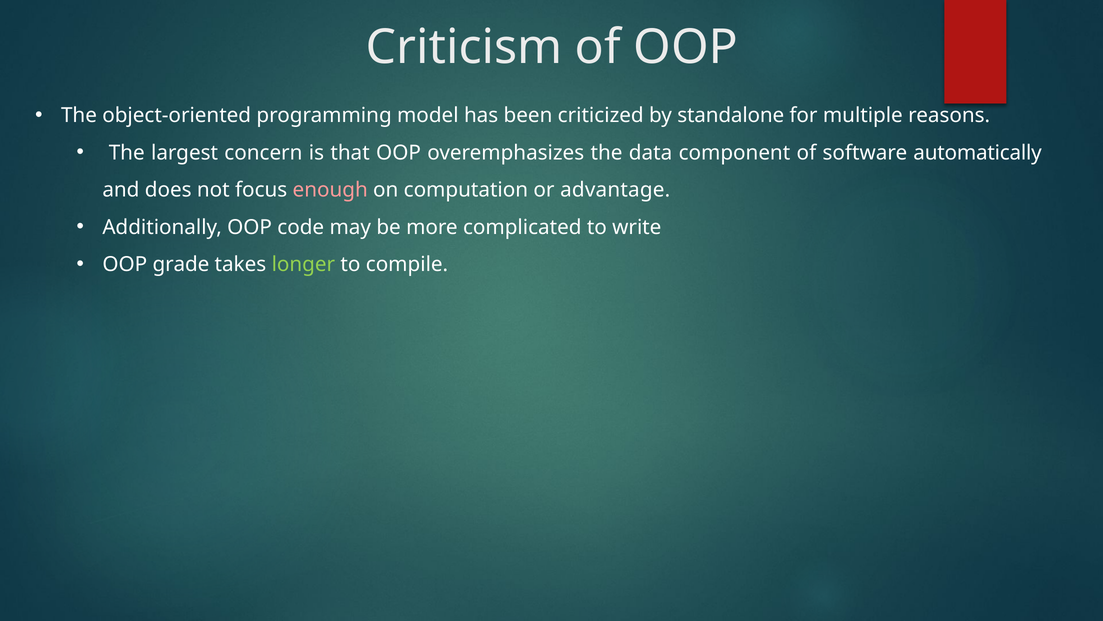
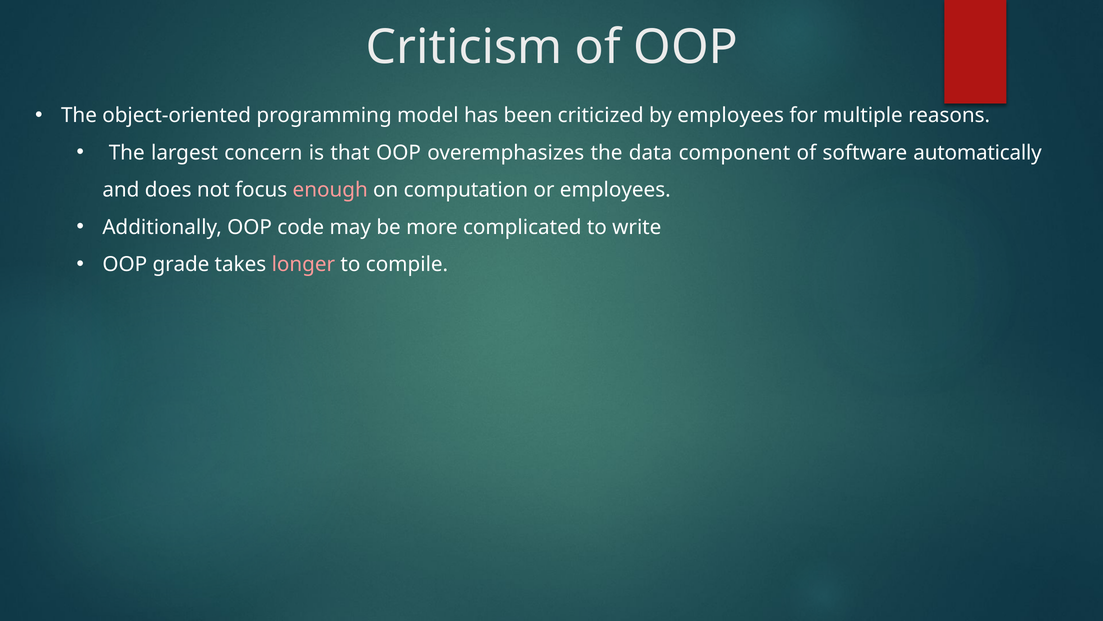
by standalone: standalone -> employees
or advantage: advantage -> employees
longer colour: light green -> pink
